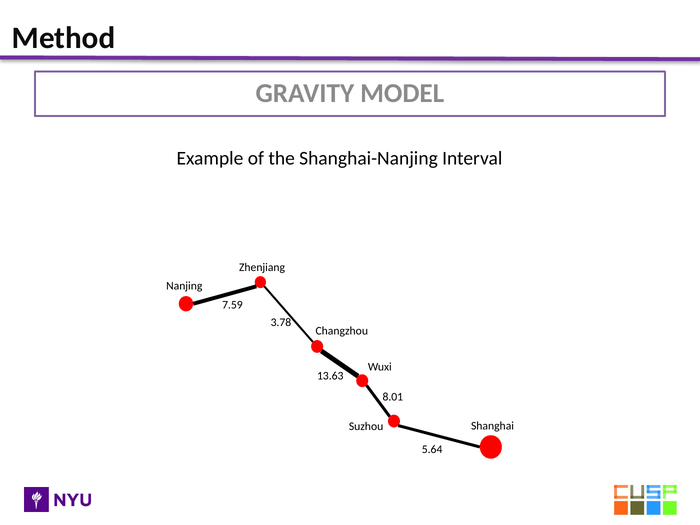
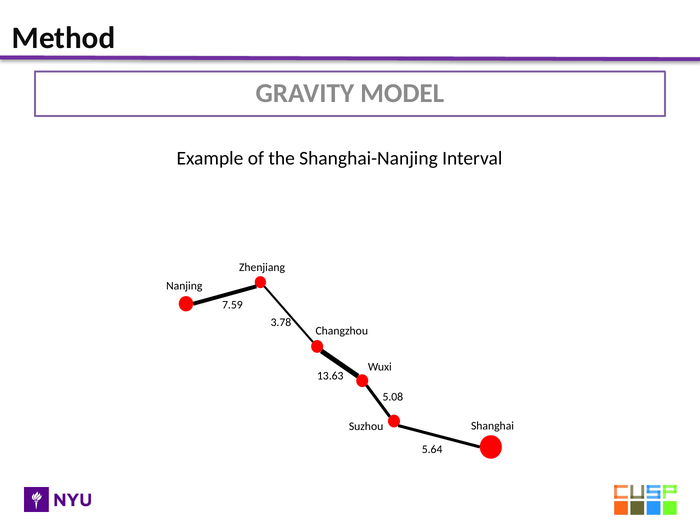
8.01: 8.01 -> 5.08
